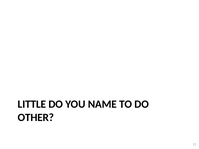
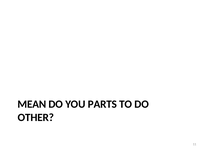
LITTLE: LITTLE -> MEAN
NAME: NAME -> PARTS
